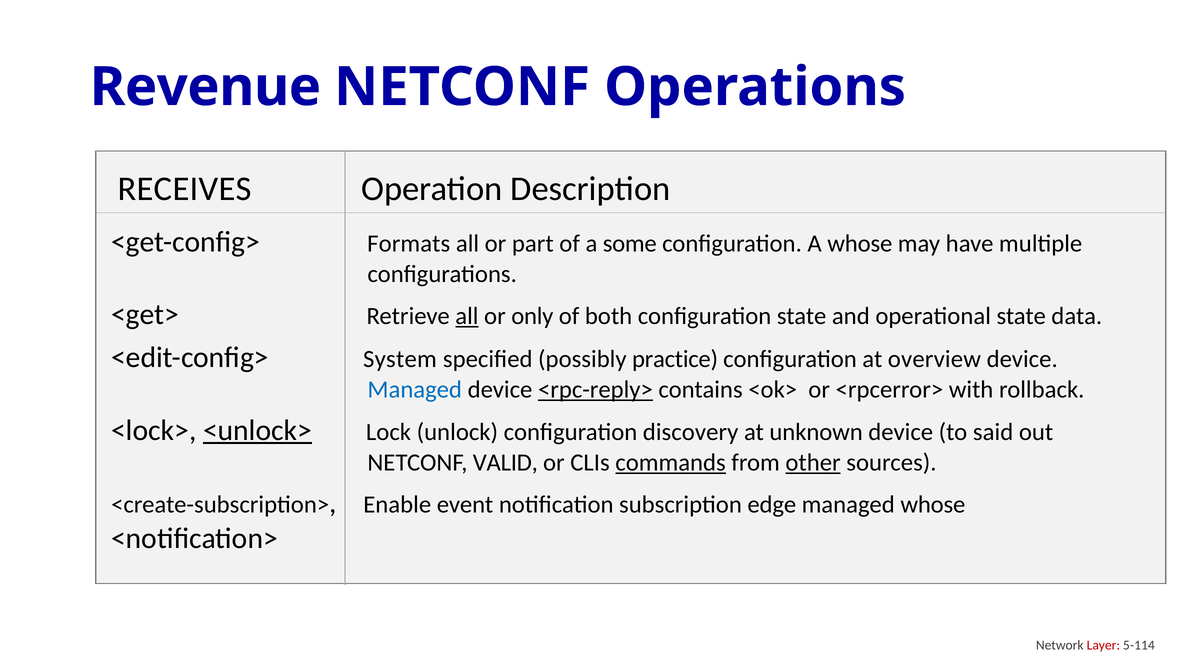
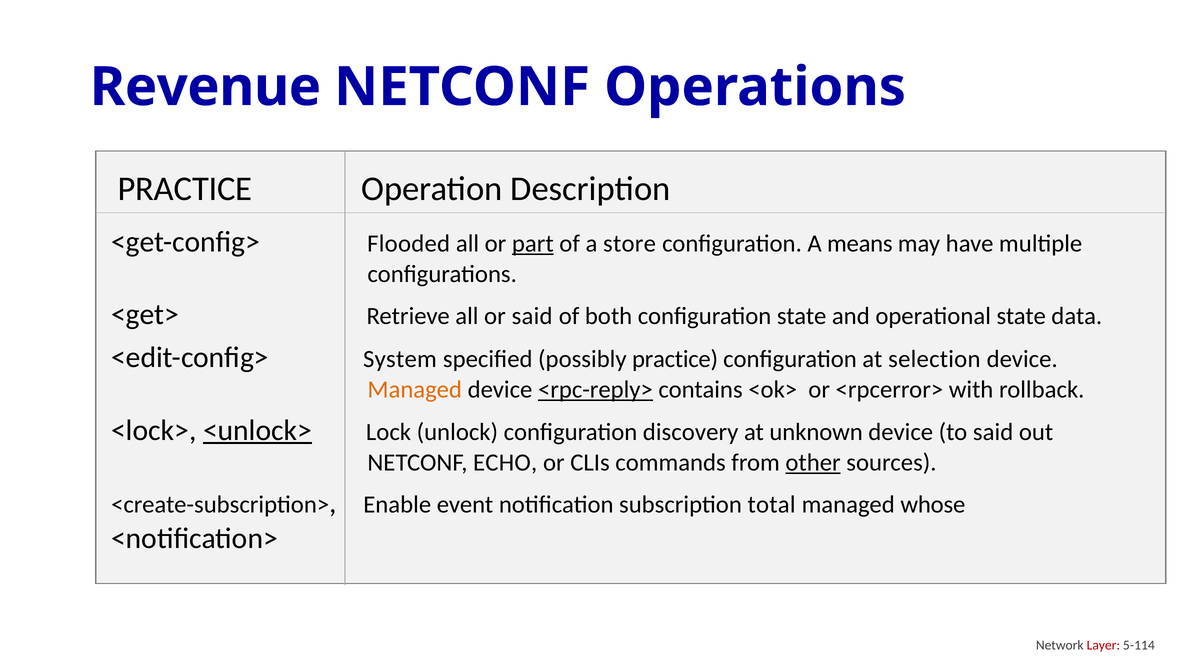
RECEIVES at (185, 189): RECEIVES -> PRACTICE
Formats: Formats -> Flooded
part underline: none -> present
some: some -> store
A whose: whose -> means
all at (467, 316) underline: present -> none
or only: only -> said
overview: overview -> selection
Managed at (415, 390) colour: blue -> orange
VALID: VALID -> ECHO
commands underline: present -> none
edge: edge -> total
